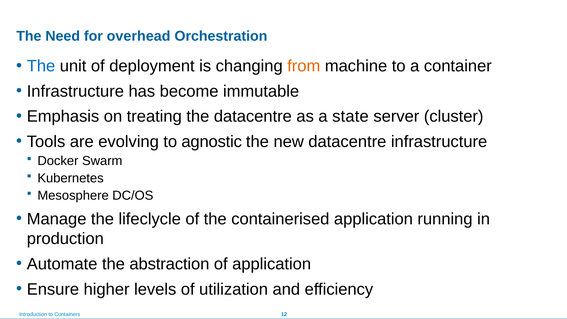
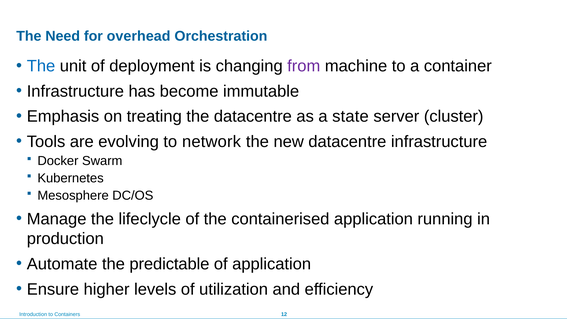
from colour: orange -> purple
agnostic: agnostic -> network
abstraction: abstraction -> predictable
